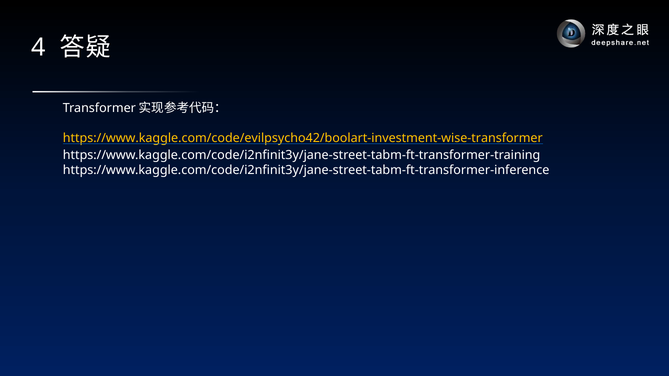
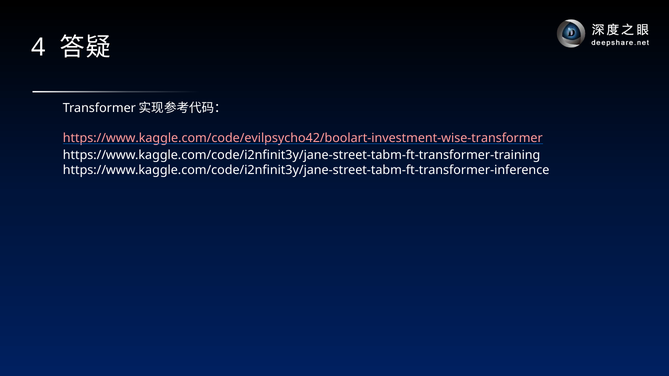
https://www.kaggle.com/code/evilpsycho42/boolart-investment-wise-transformer colour: yellow -> pink
